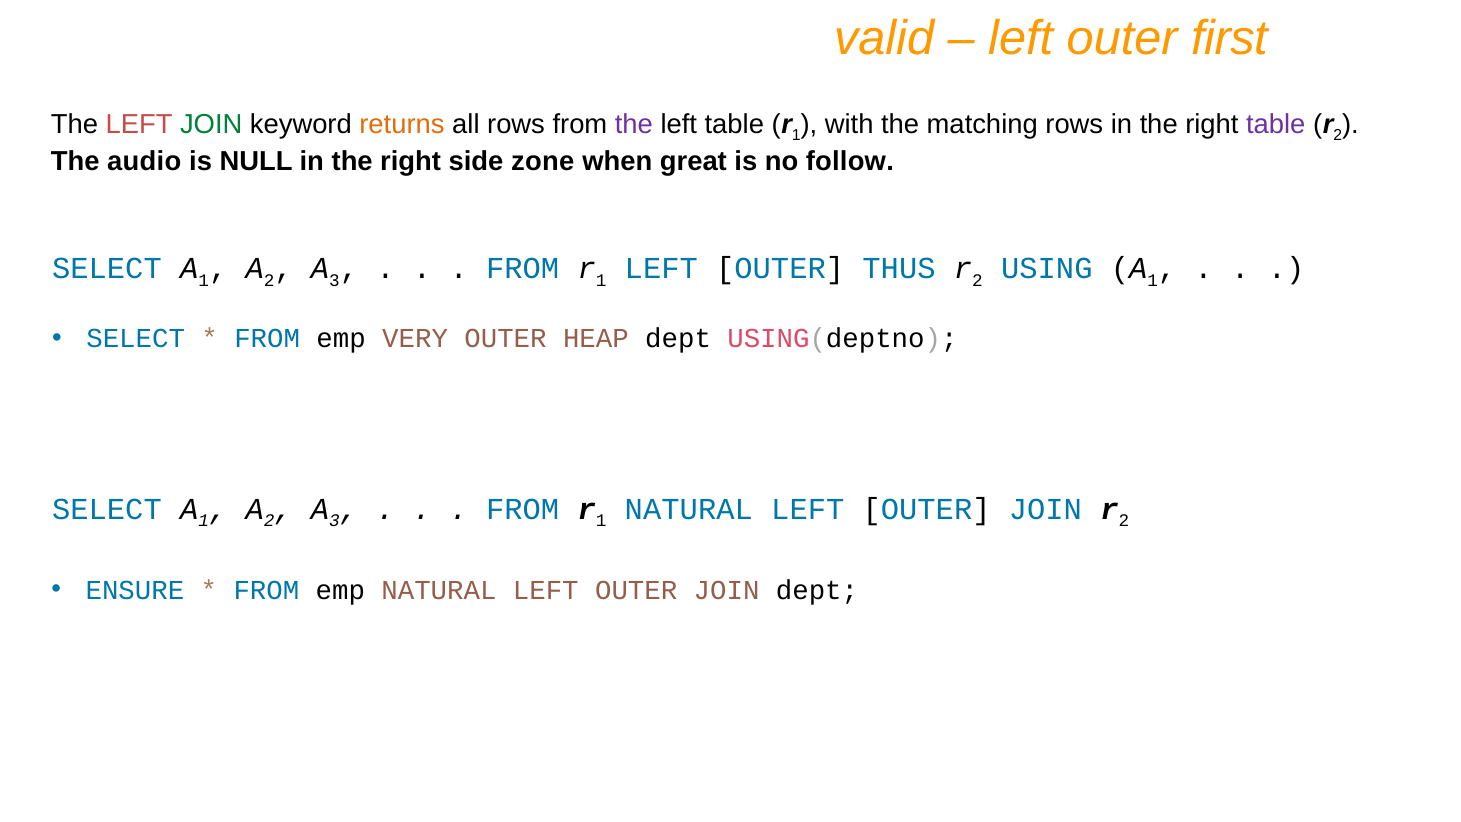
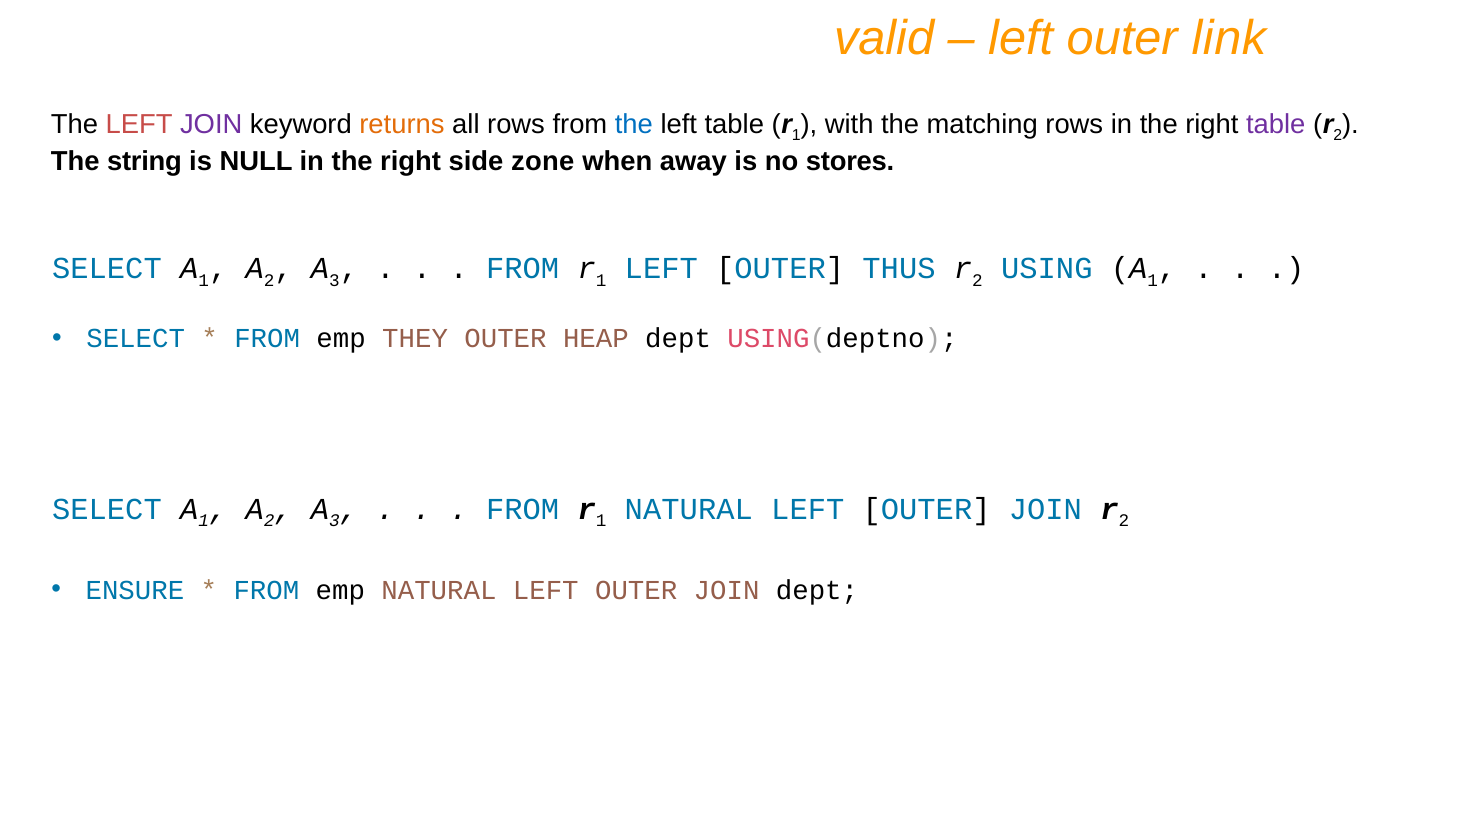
first: first -> link
JOIN at (211, 124) colour: green -> purple
the at (634, 124) colour: purple -> blue
audio: audio -> string
great: great -> away
follow: follow -> stores
VERY: VERY -> THEY
